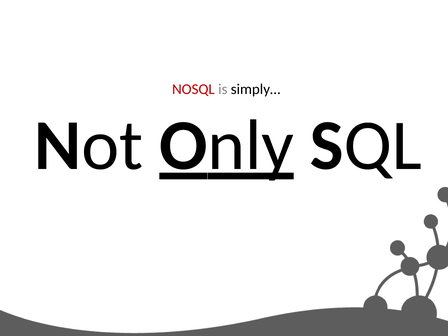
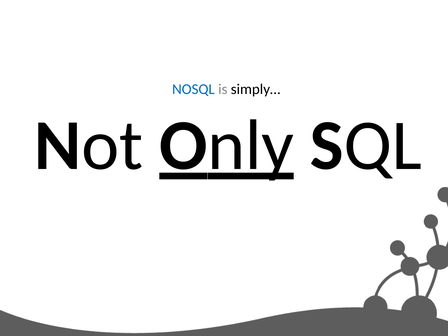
NOSQL colour: red -> blue
